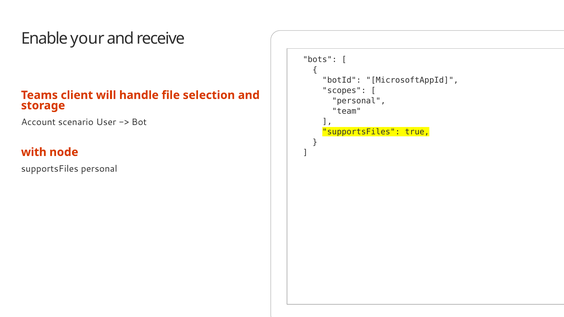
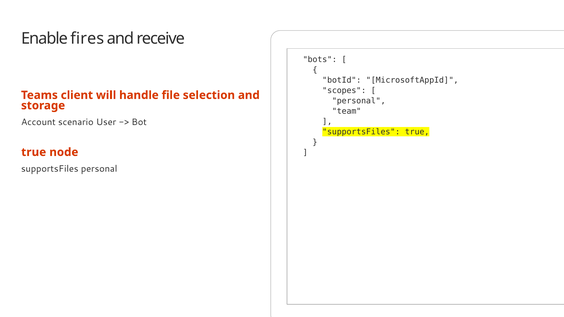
your: your -> fires
with at (34, 152): with -> true
